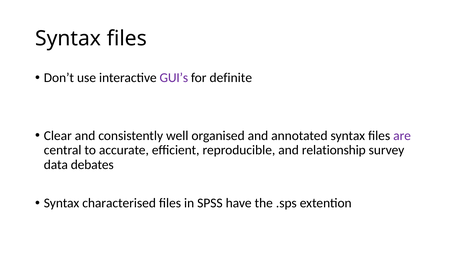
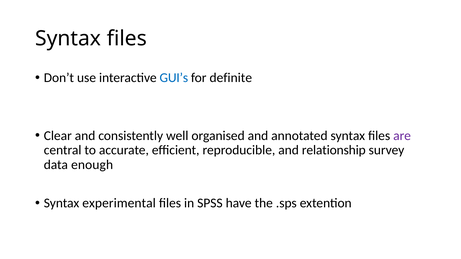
GUI’s colour: purple -> blue
debates: debates -> enough
characterised: characterised -> experimental
